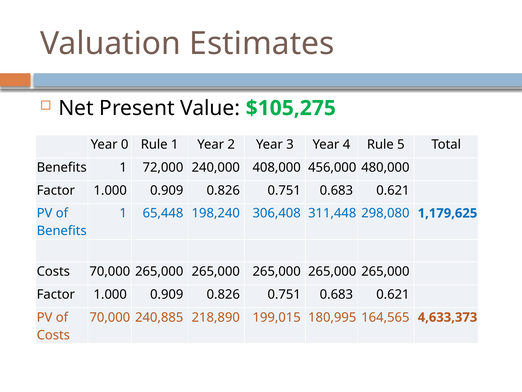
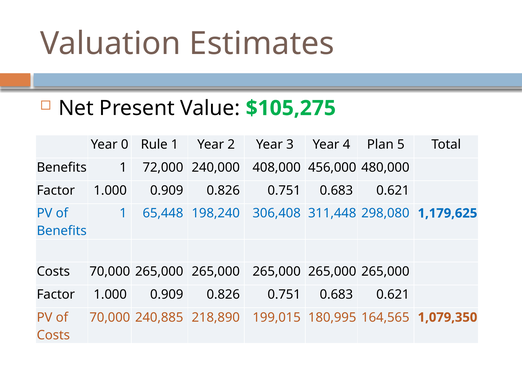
4 Rule: Rule -> Plan
4,633,373: 4,633,373 -> 1,079,350
